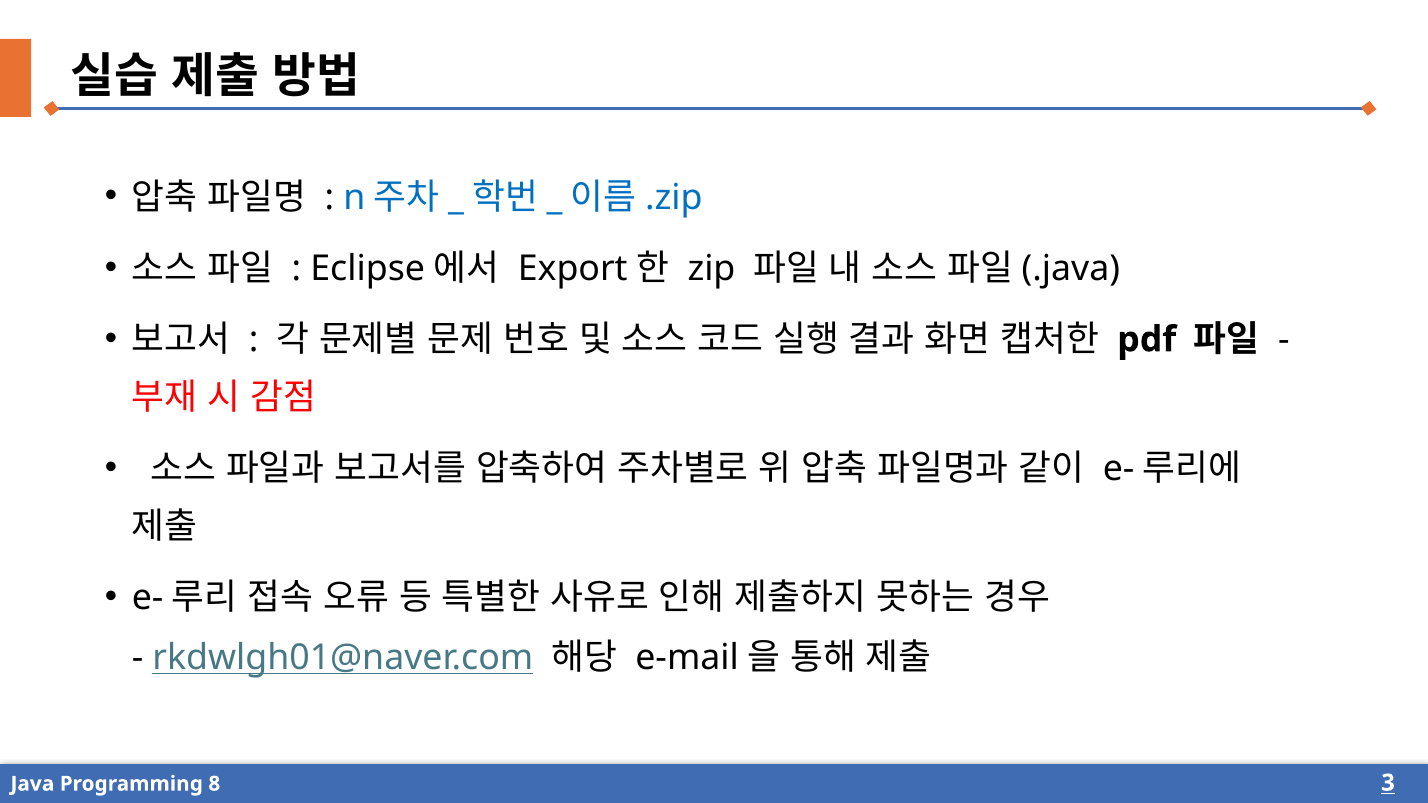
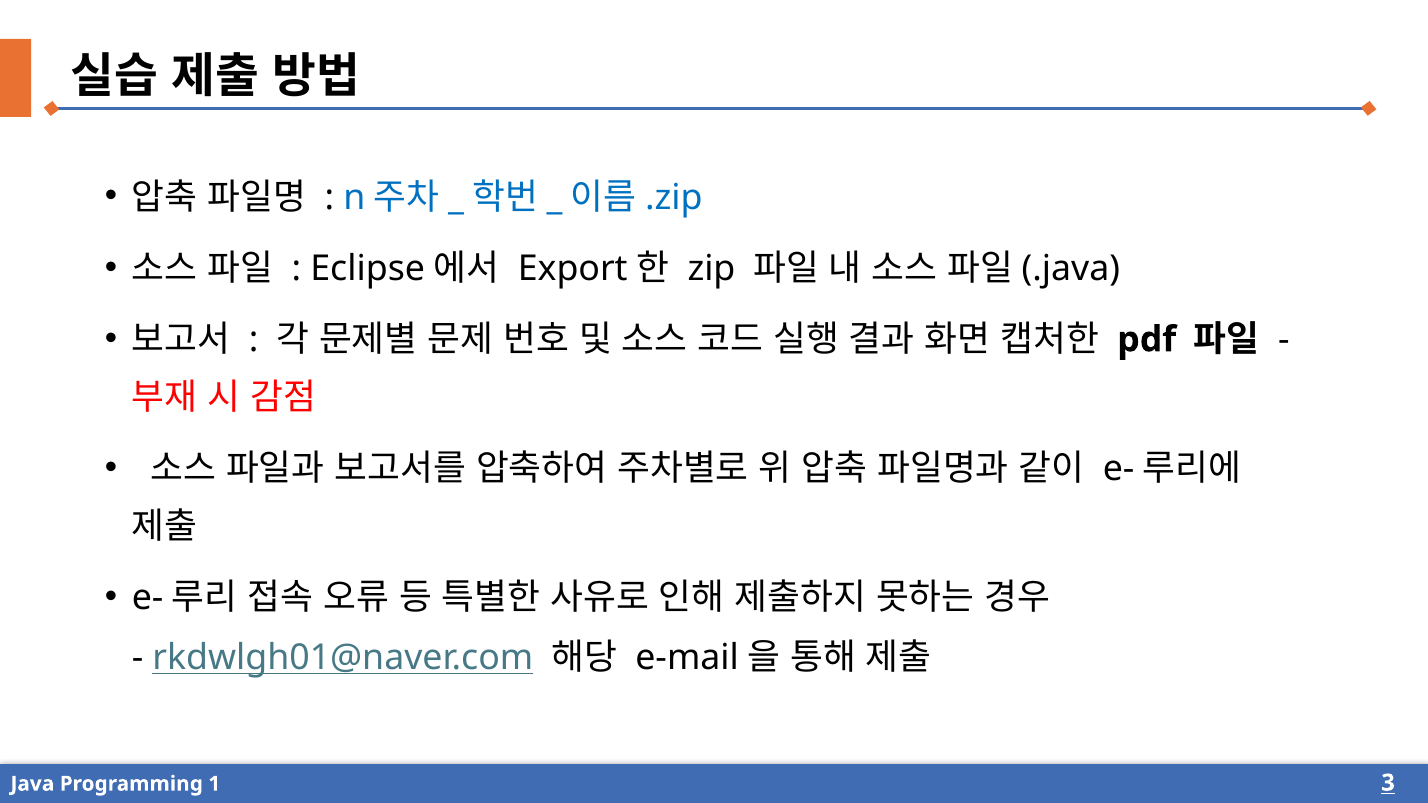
8: 8 -> 1
